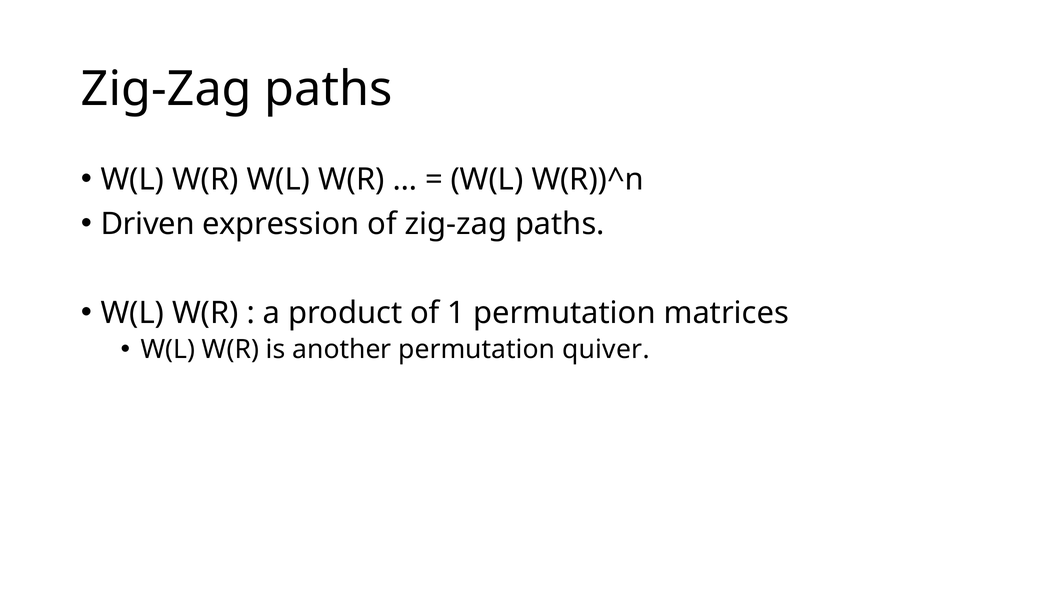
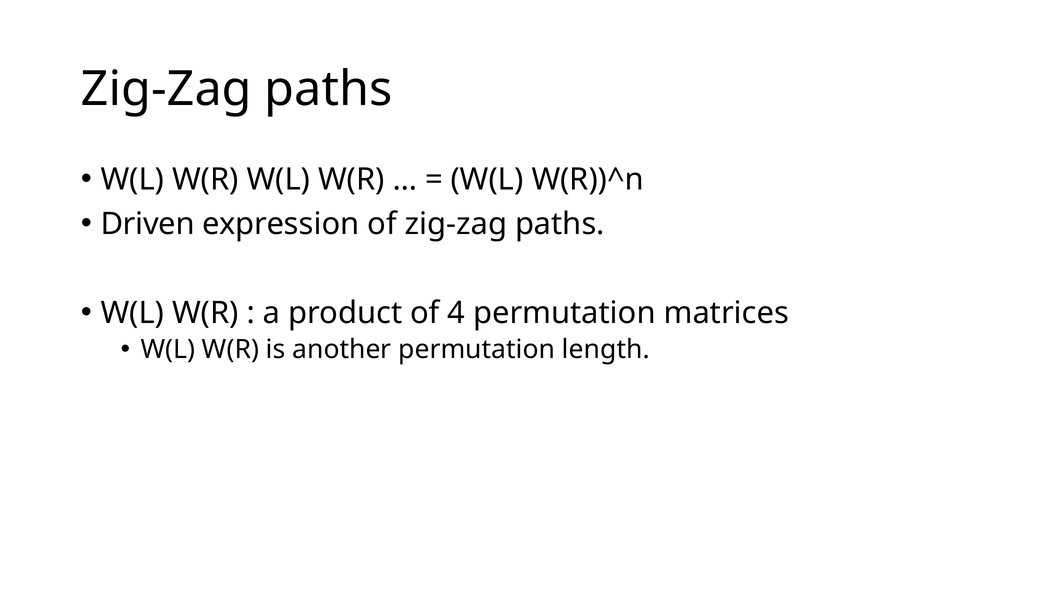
1: 1 -> 4
quiver: quiver -> length
